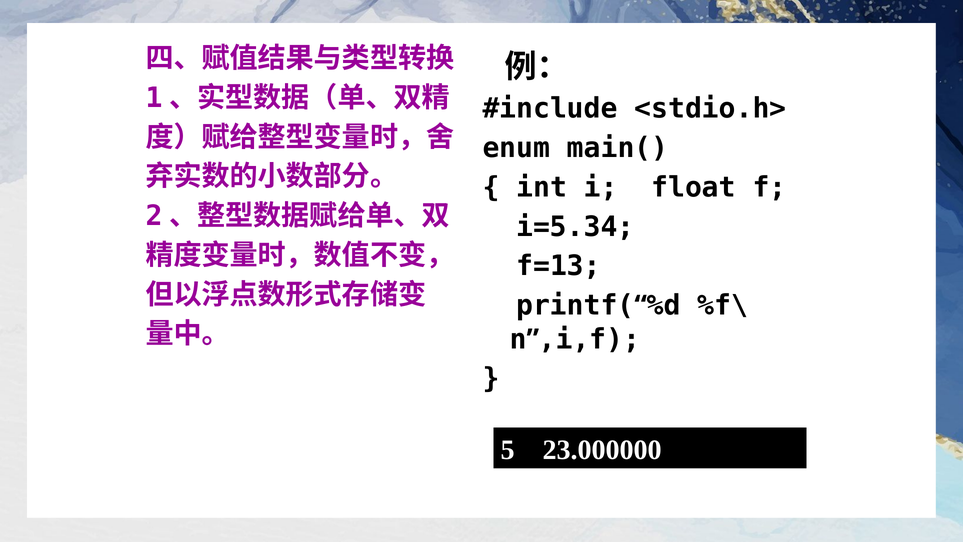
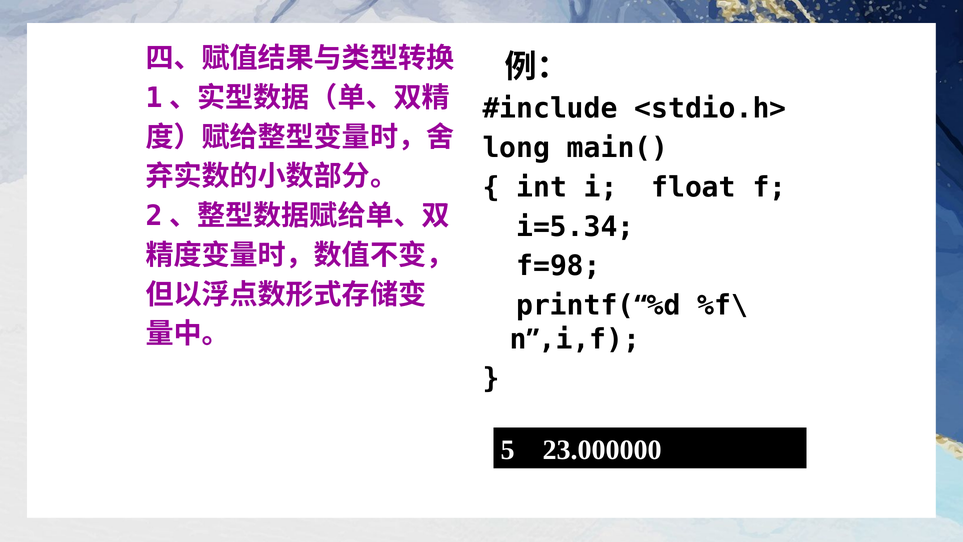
enum: enum -> long
f=13: f=13 -> f=98
